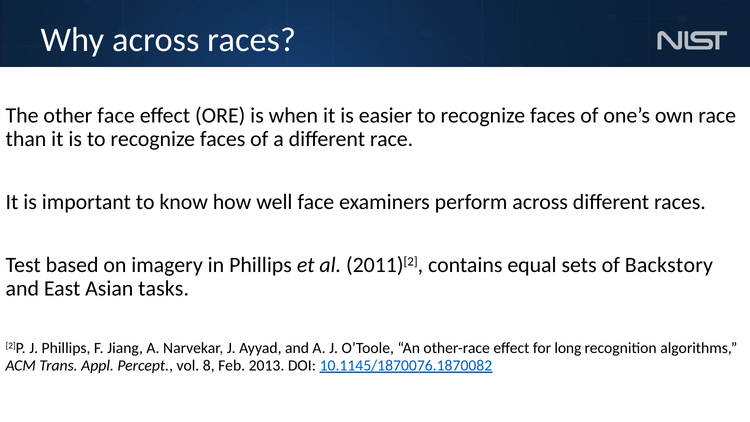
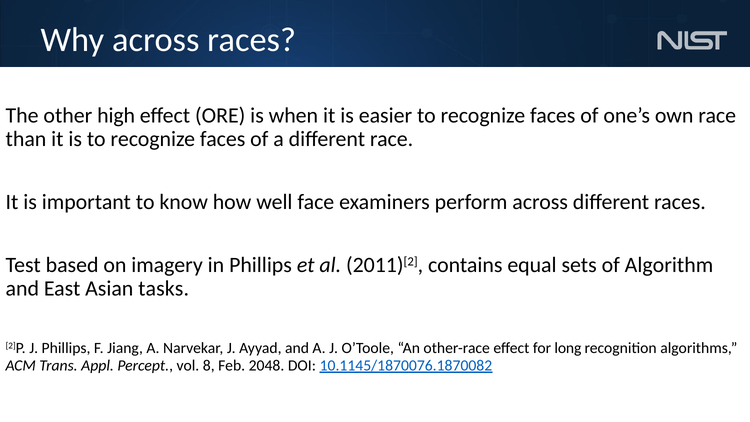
other face: face -> high
Backstory: Backstory -> Algorithm
2013: 2013 -> 2048
